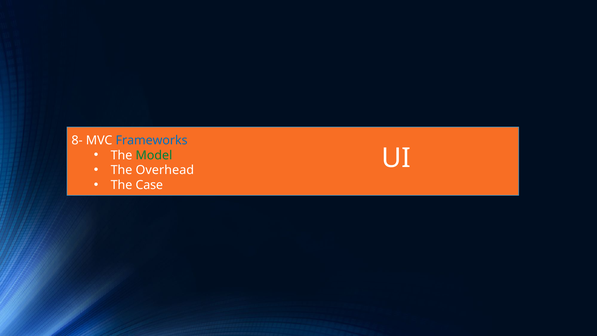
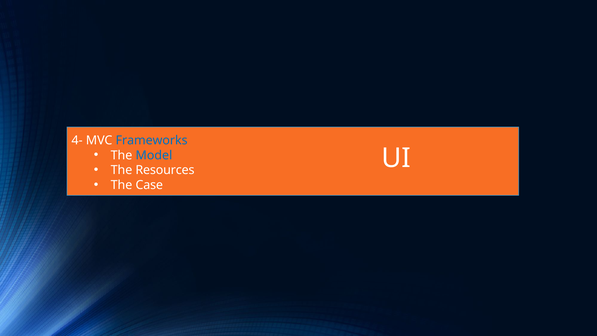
8-: 8- -> 4-
Model colour: green -> blue
Overhead: Overhead -> Resources
